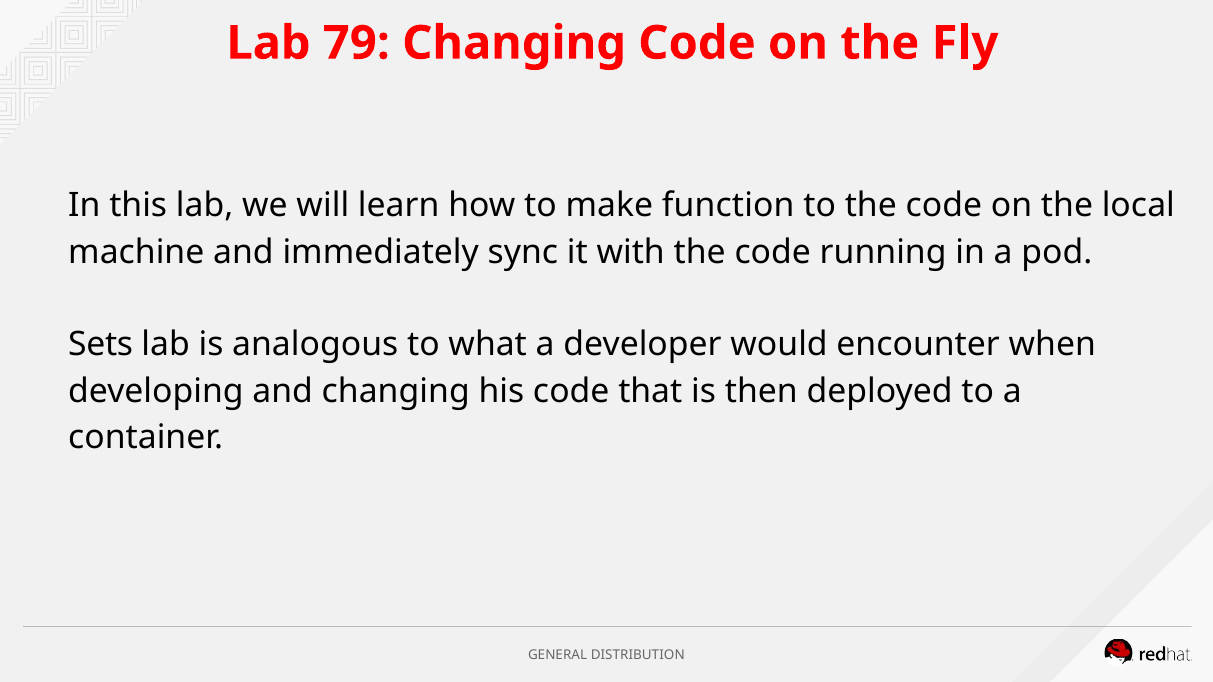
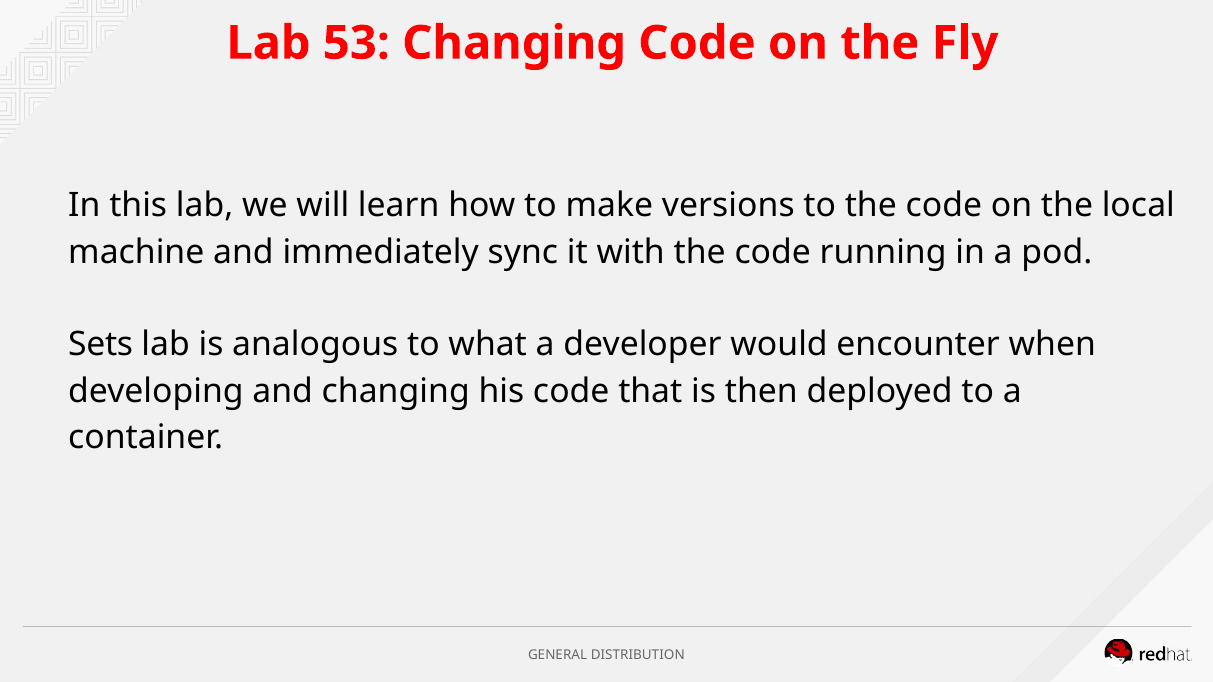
79: 79 -> 53
function: function -> versions
